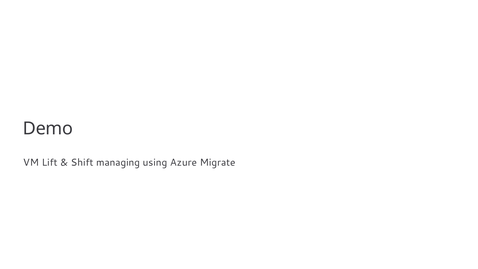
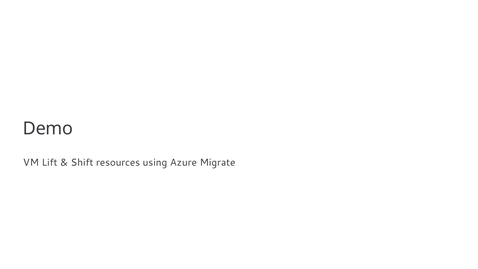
managing: managing -> resources
